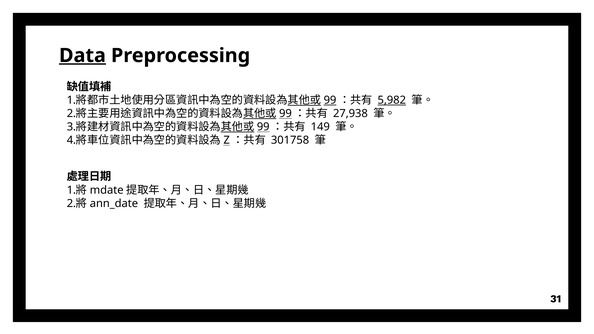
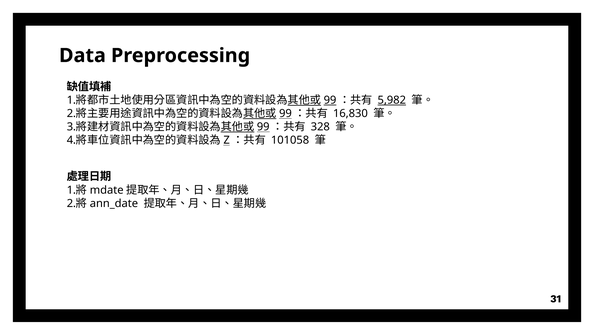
Data underline: present -> none
27,938: 27,938 -> 16,830
149: 149 -> 328
301758: 301758 -> 101058
